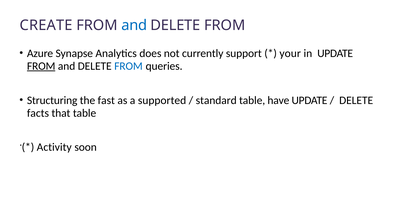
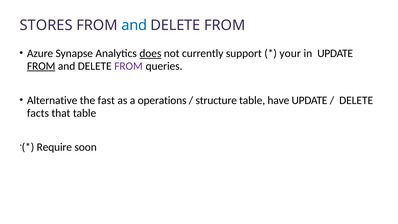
CREATE: CREATE -> STORES
does underline: none -> present
FROM at (128, 66) colour: blue -> purple
Structuring: Structuring -> Alternative
supported: supported -> operations
standard: standard -> structure
Activity: Activity -> Require
